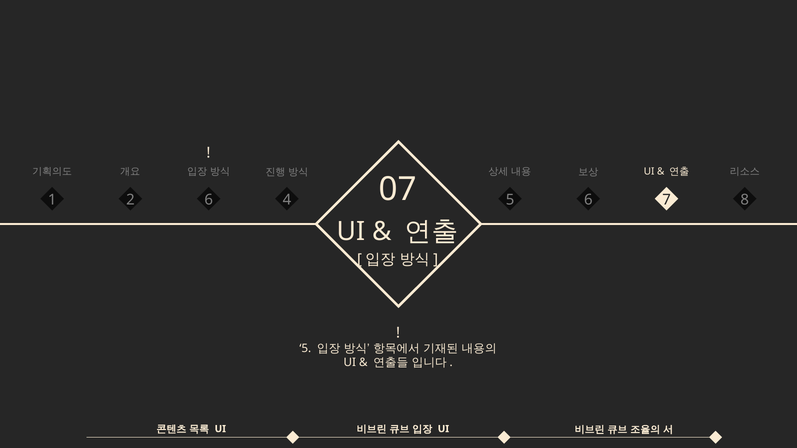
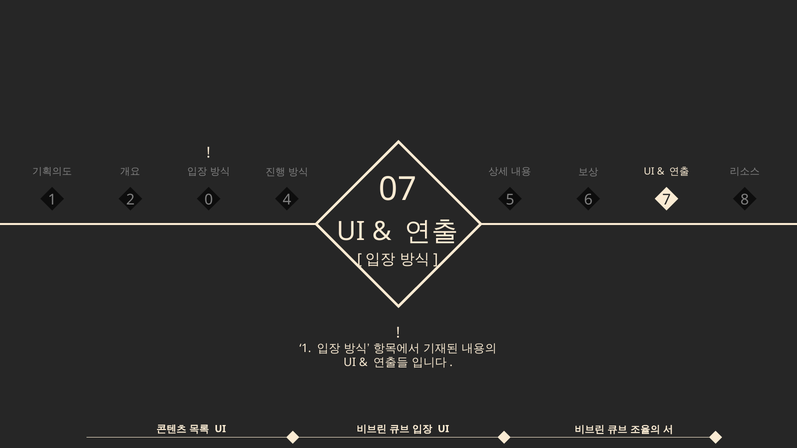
2 6: 6 -> 0
5 at (305, 349): 5 -> 1
